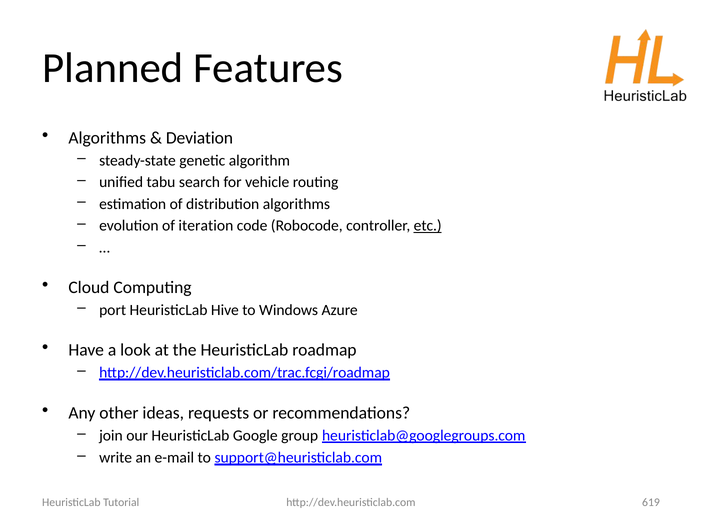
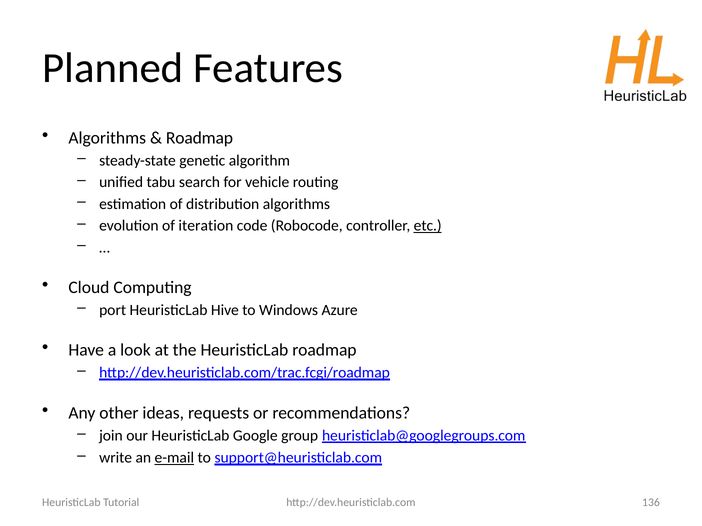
Deviation at (199, 138): Deviation -> Roadmap
e-mail underline: none -> present
619: 619 -> 136
